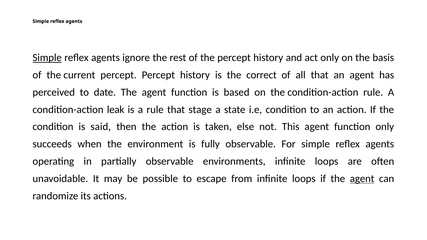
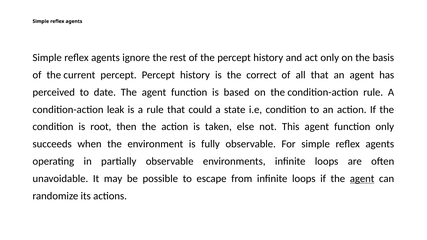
Simple at (47, 58) underline: present -> none
stage: stage -> could
said: said -> root
